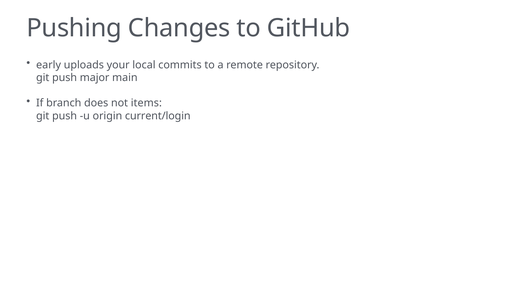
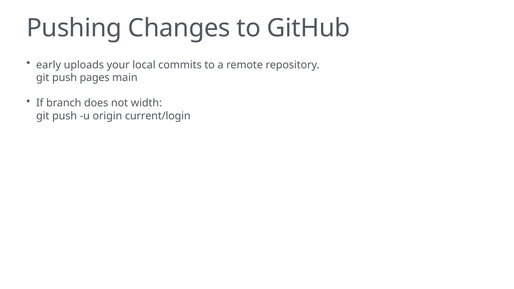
major: major -> pages
items: items -> width
